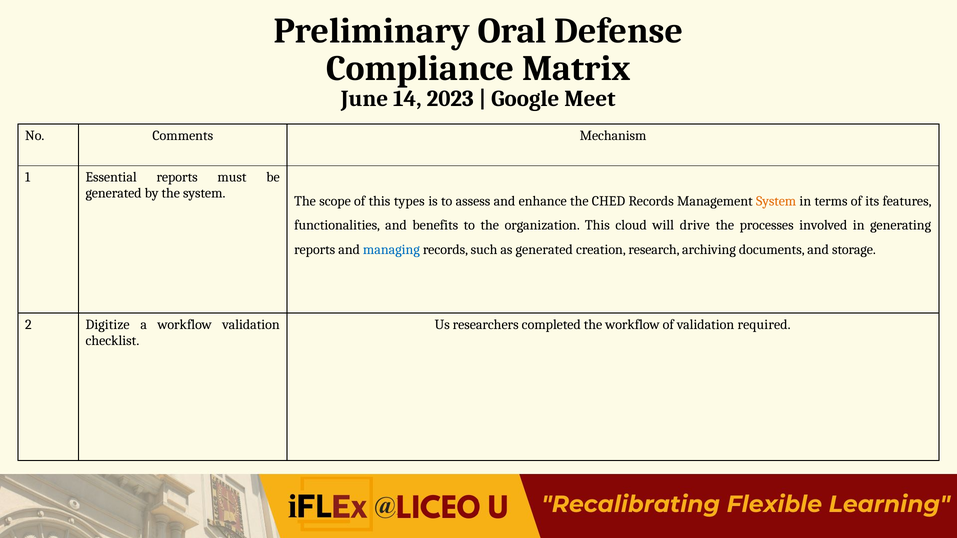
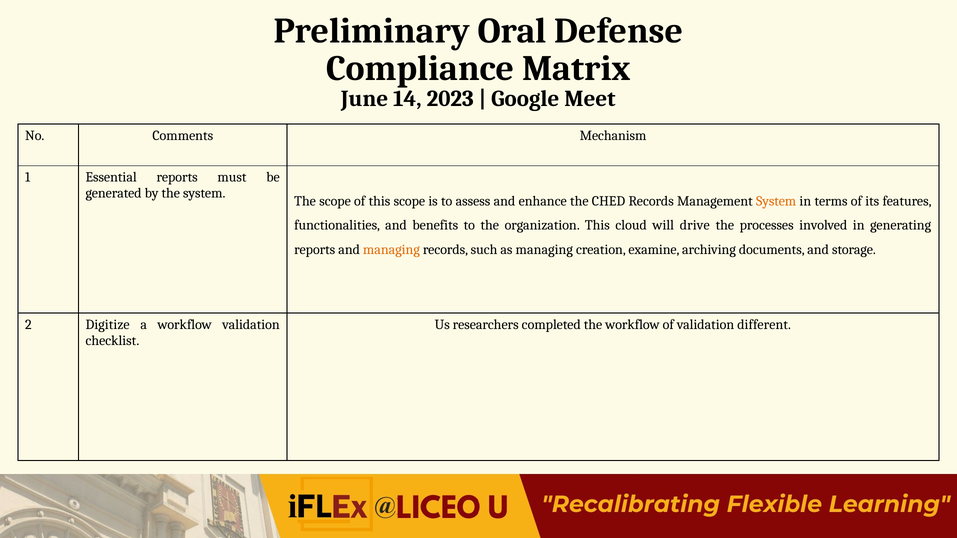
this types: types -> scope
managing at (391, 250) colour: blue -> orange
as generated: generated -> managing
research: research -> examine
required: required -> different
